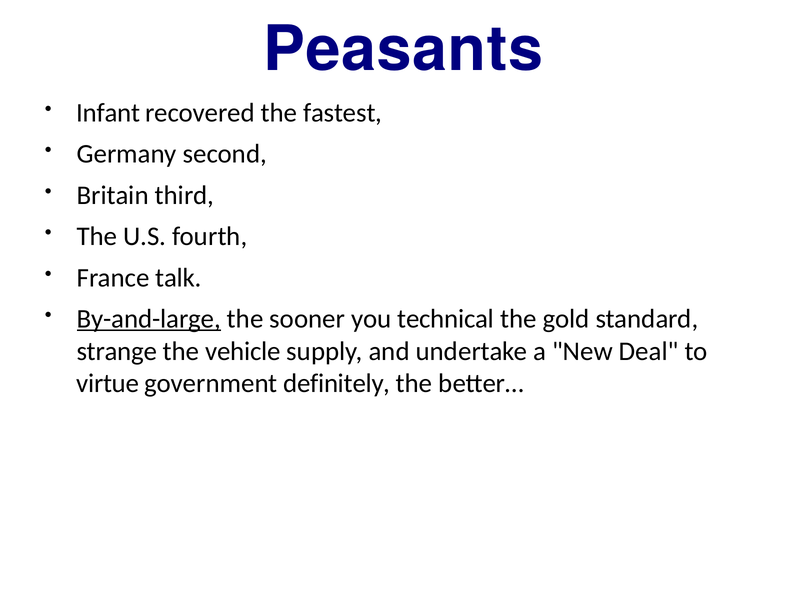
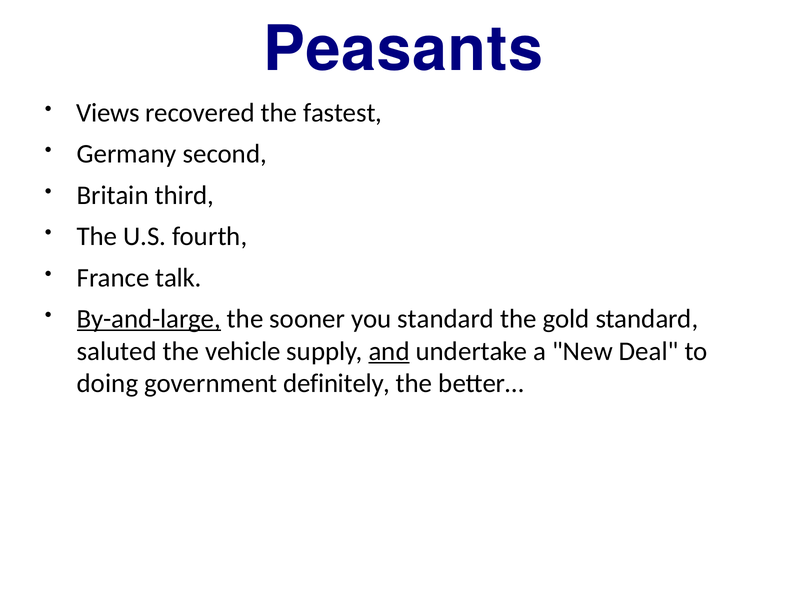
Infant: Infant -> Views
you technical: technical -> standard
strange: strange -> saluted
and underline: none -> present
virtue: virtue -> doing
